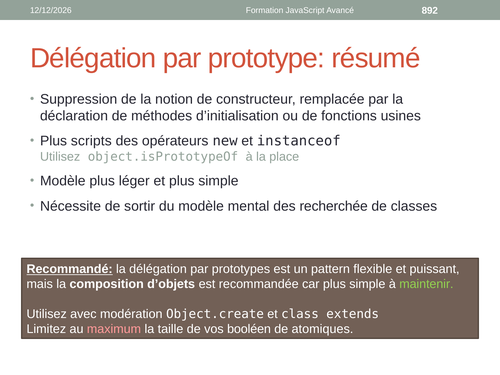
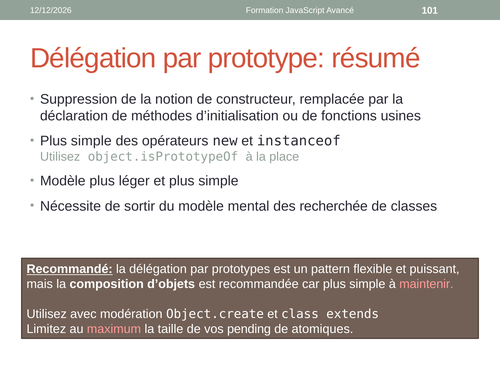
892: 892 -> 101
scripts at (91, 141): scripts -> simple
maintenir colour: light green -> pink
booléen: booléen -> pending
